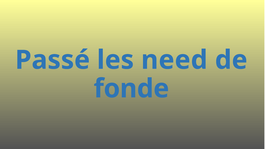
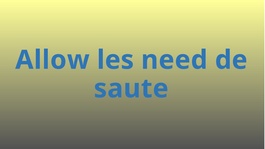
Passé: Passé -> Allow
fonde: fonde -> saute
